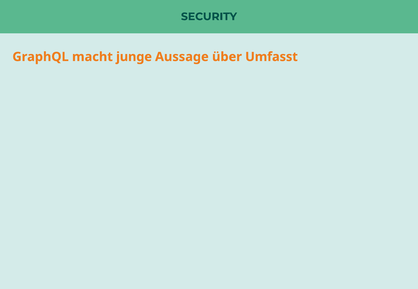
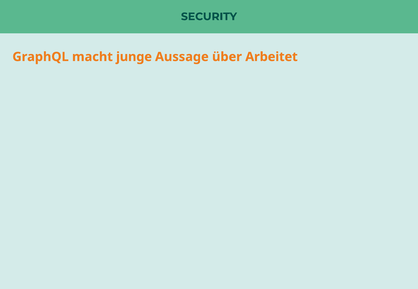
Umfasst: Umfasst -> Arbeitet
